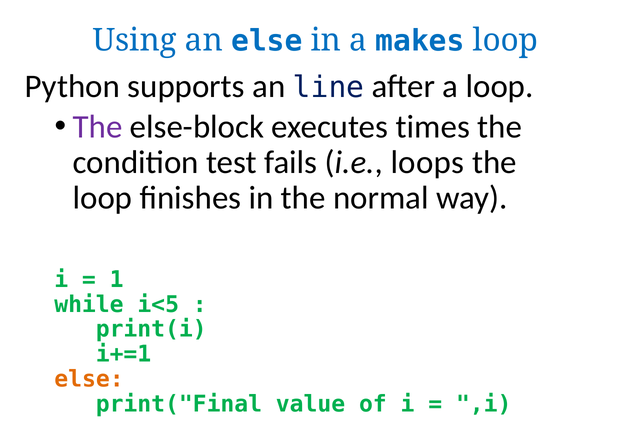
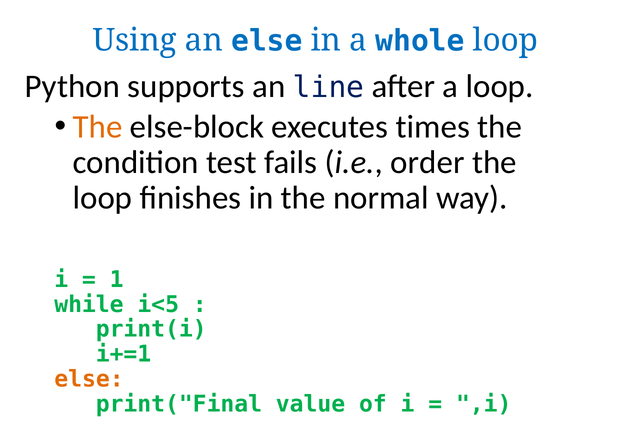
makes: makes -> whole
The at (98, 127) colour: purple -> orange
loops: loops -> order
